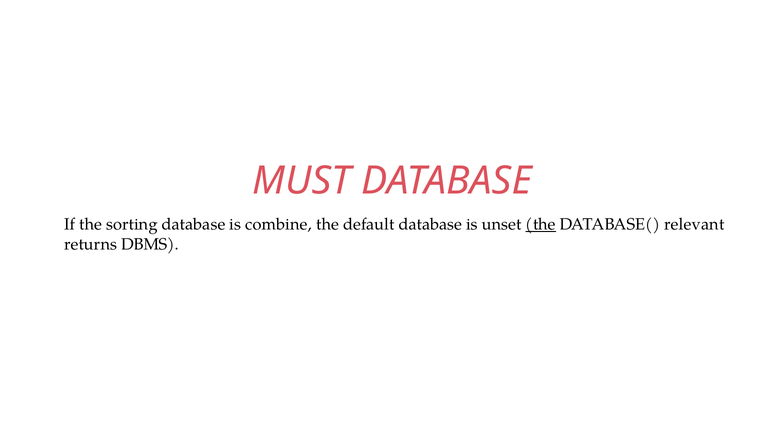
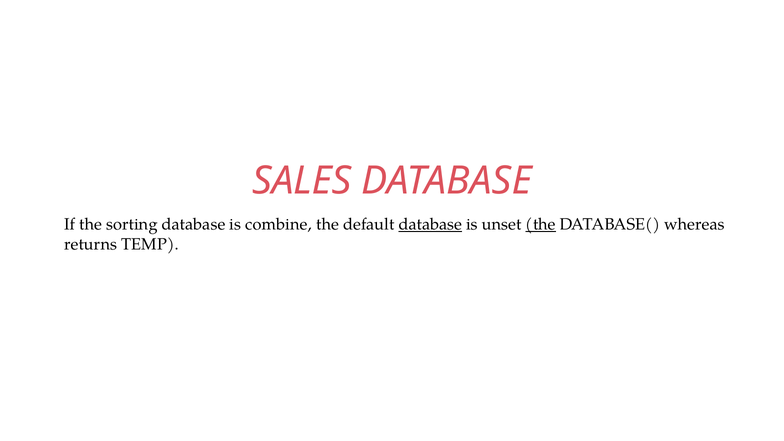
MUST: MUST -> SALES
database at (430, 225) underline: none -> present
relevant: relevant -> whereas
DBMS: DBMS -> TEMP
